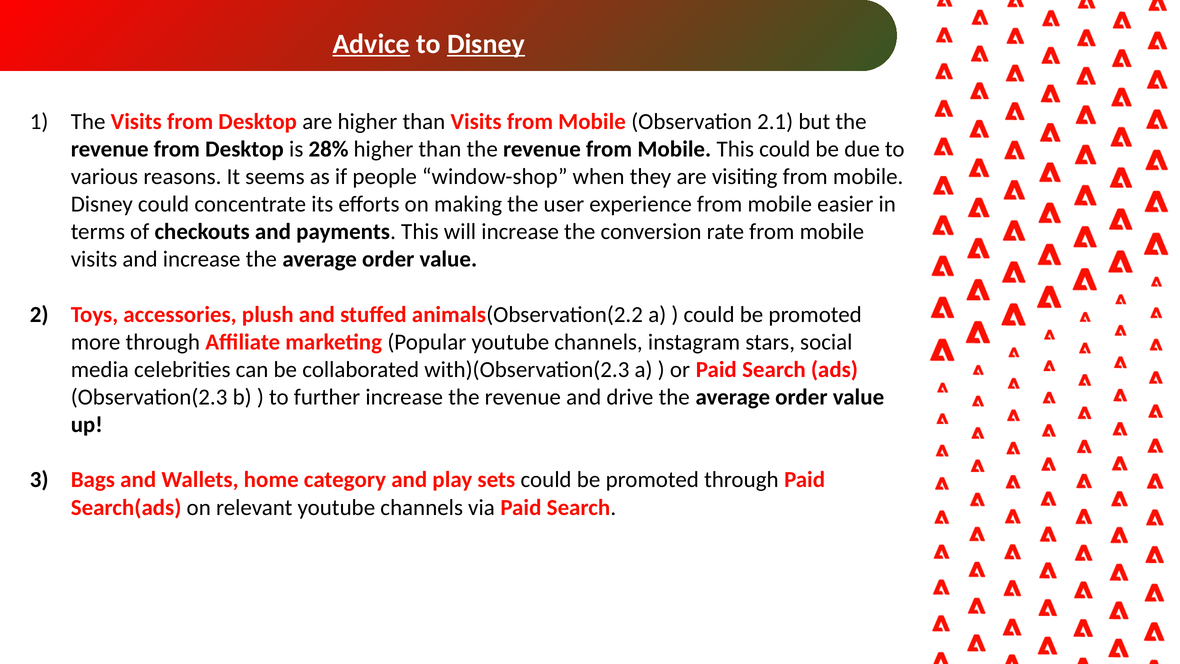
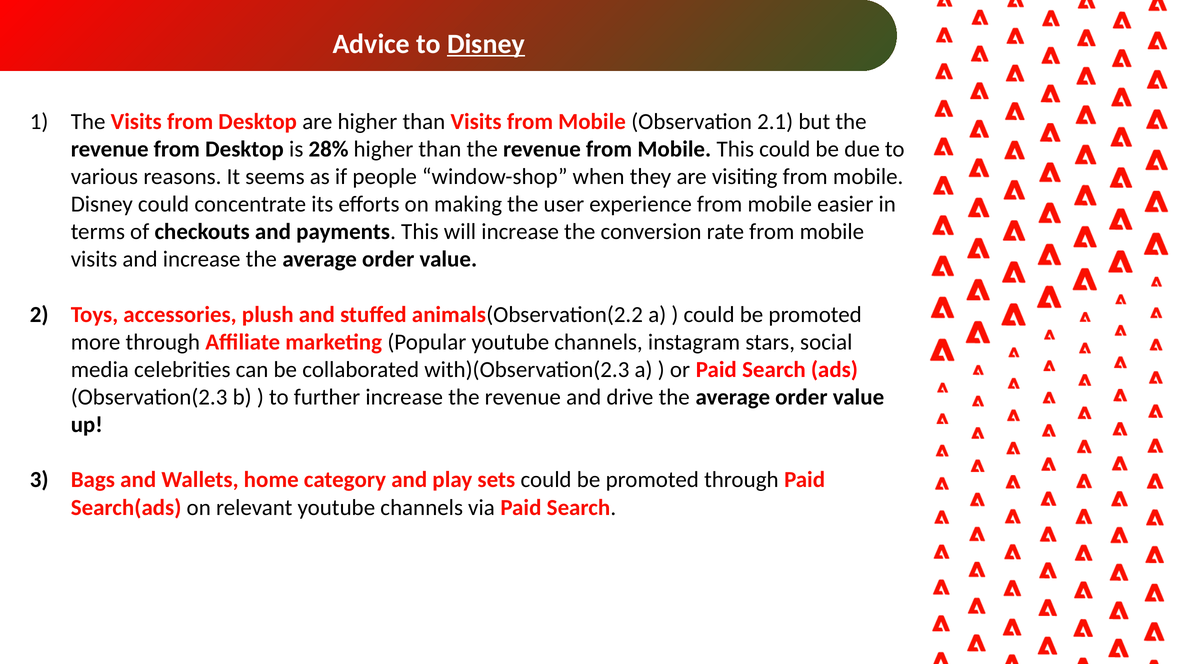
Advice underline: present -> none
